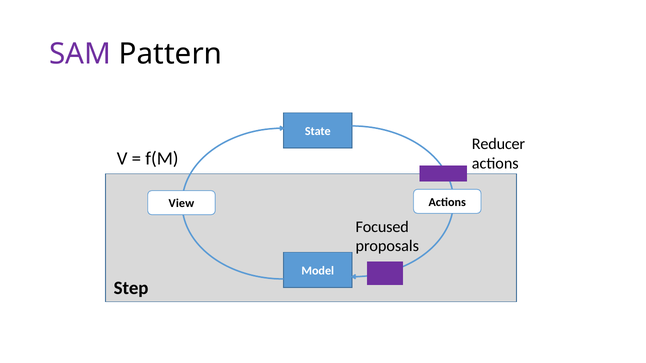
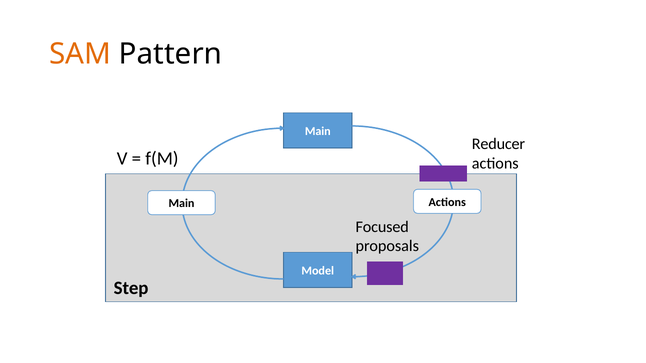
SAM colour: purple -> orange
State at (318, 131): State -> Main
View at (181, 204): View -> Main
